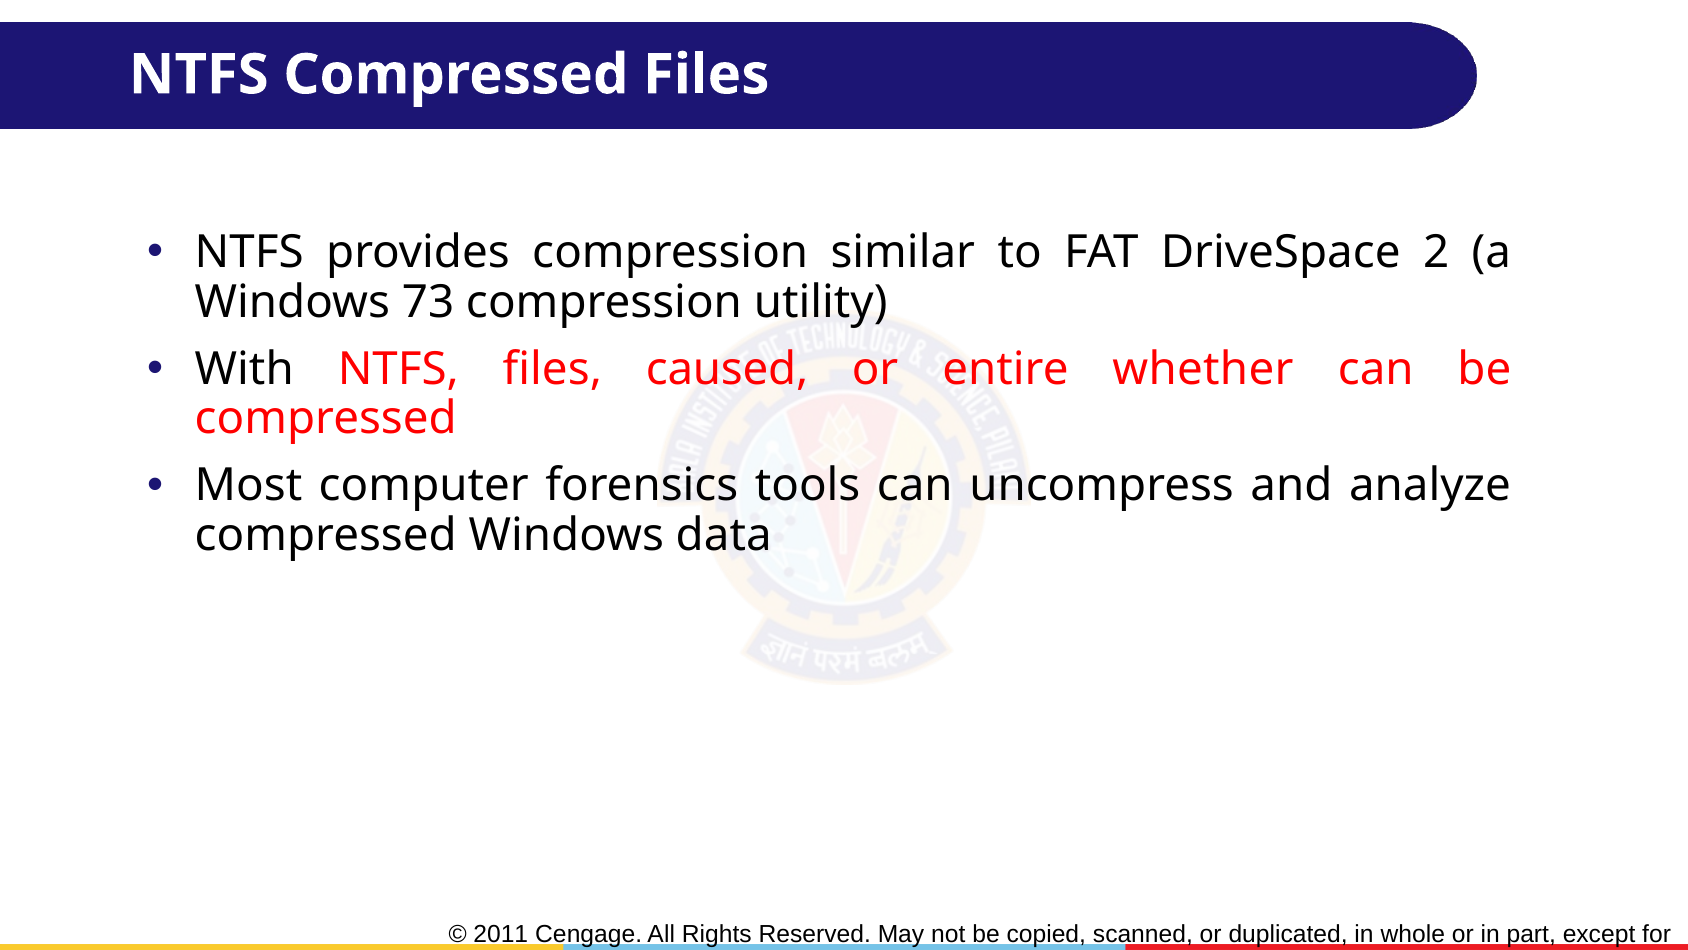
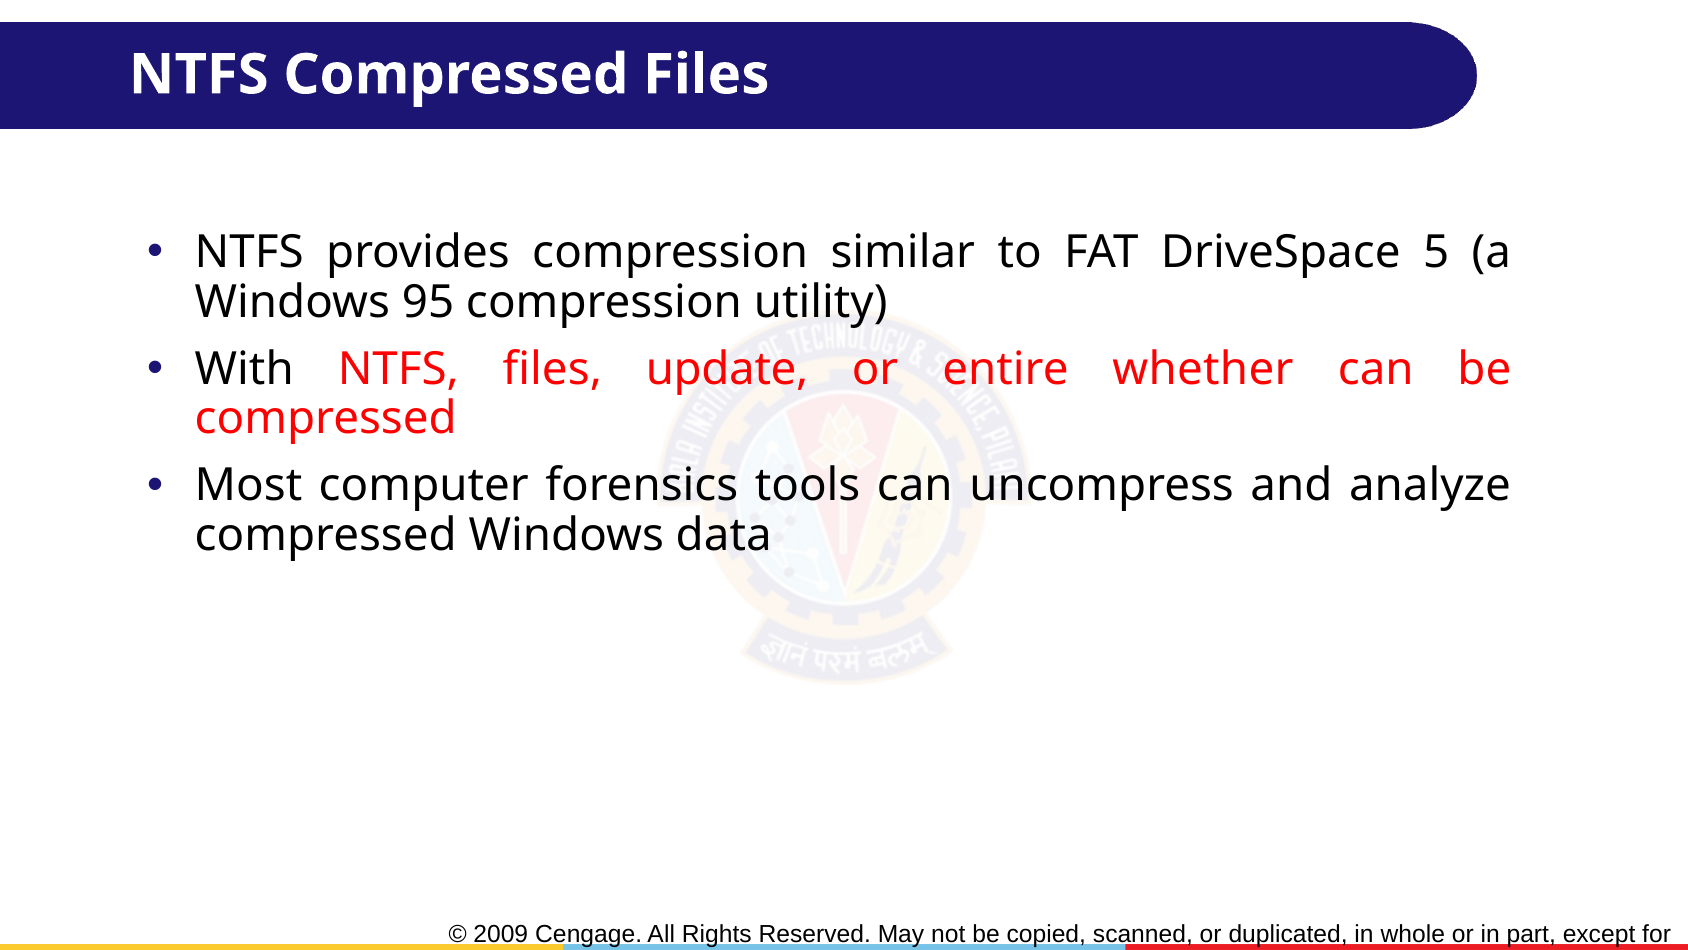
2: 2 -> 5
73: 73 -> 95
caused: caused -> update
2011: 2011 -> 2009
